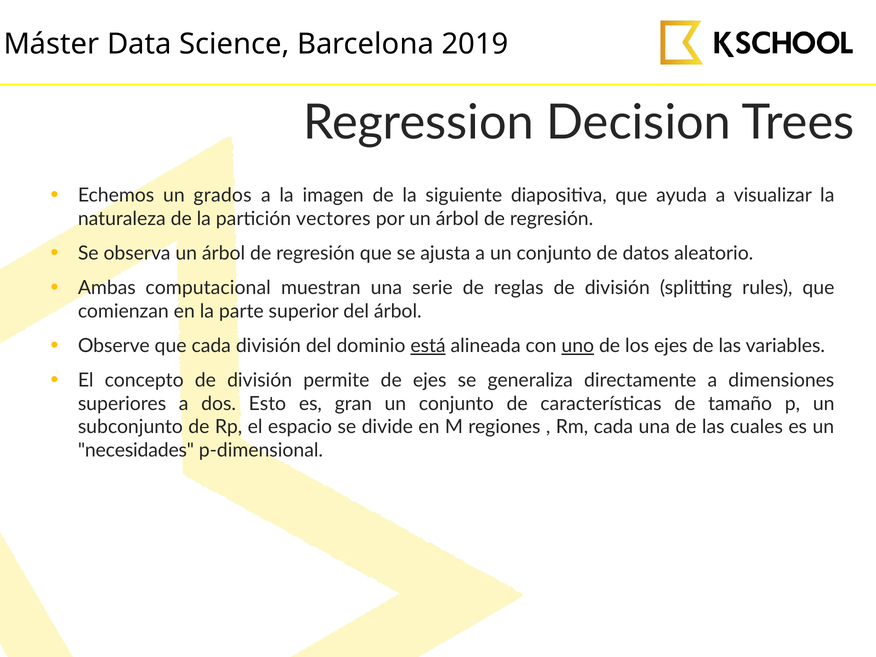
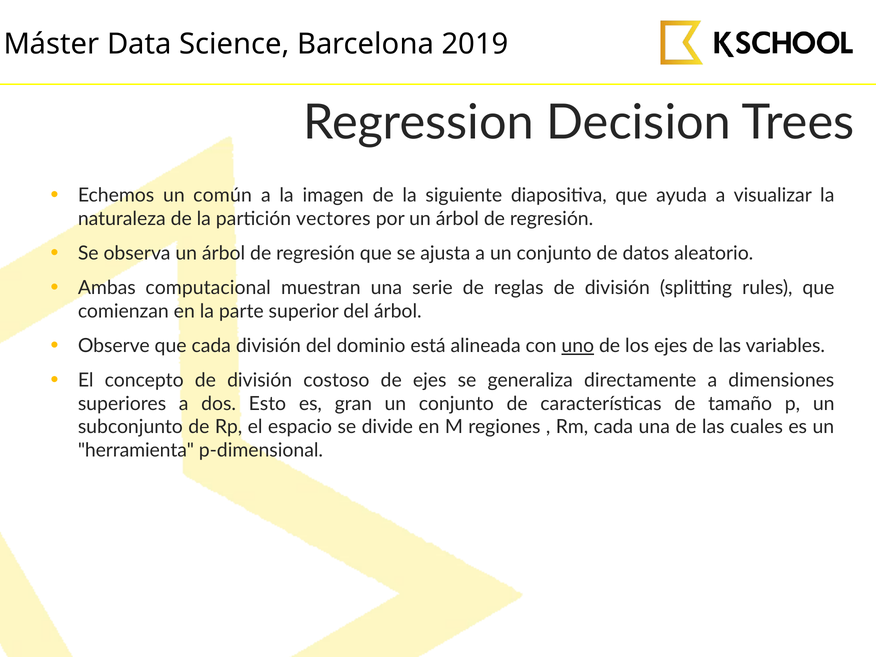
grados: grados -> común
está underline: present -> none
permite: permite -> costoso
necesidades: necesidades -> herramienta
